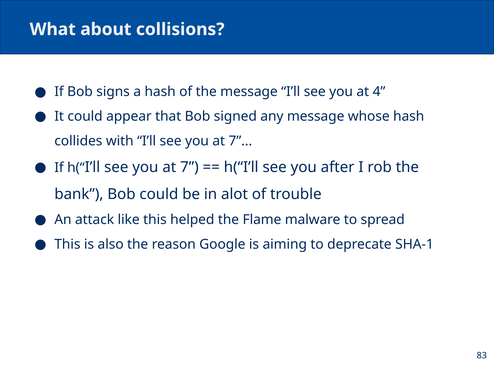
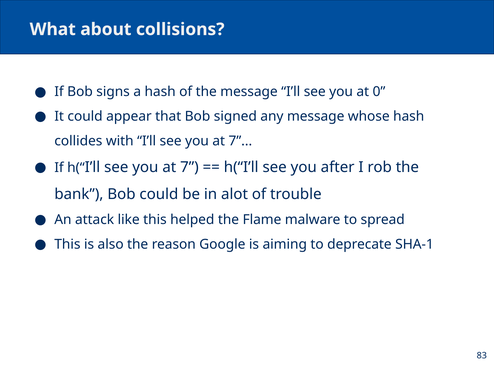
4: 4 -> 0
